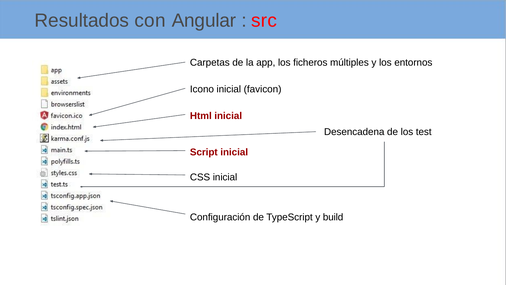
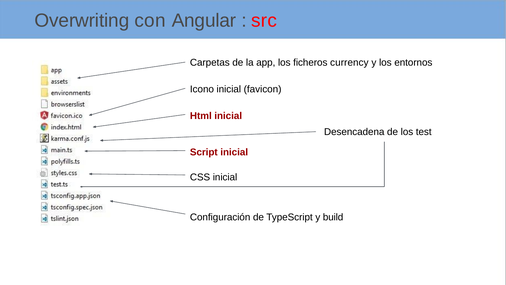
Resultados: Resultados -> Overwriting
múltiples: múltiples -> currency
